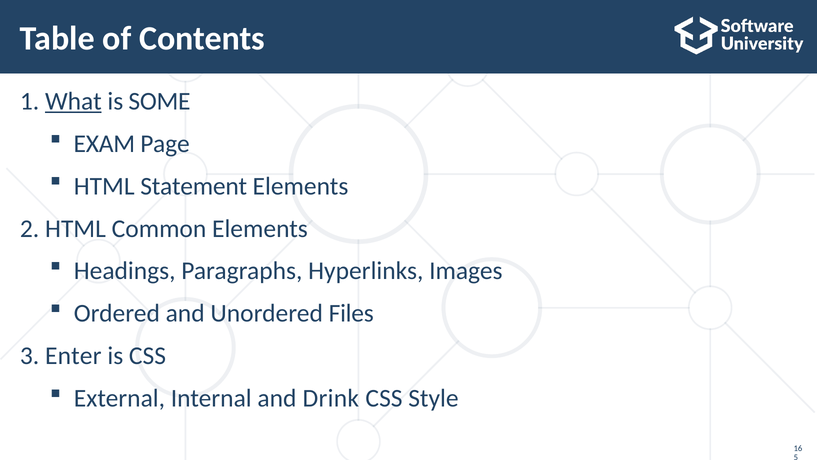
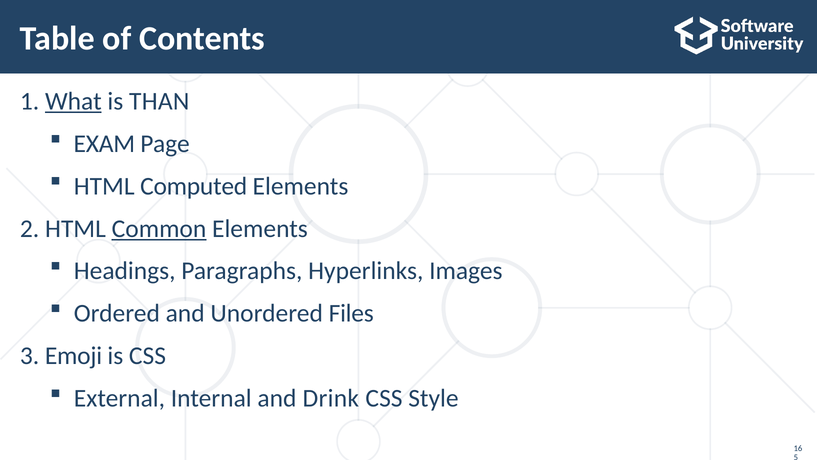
SOME: SOME -> THAN
Statement: Statement -> Computed
Common underline: none -> present
Enter: Enter -> Emoji
